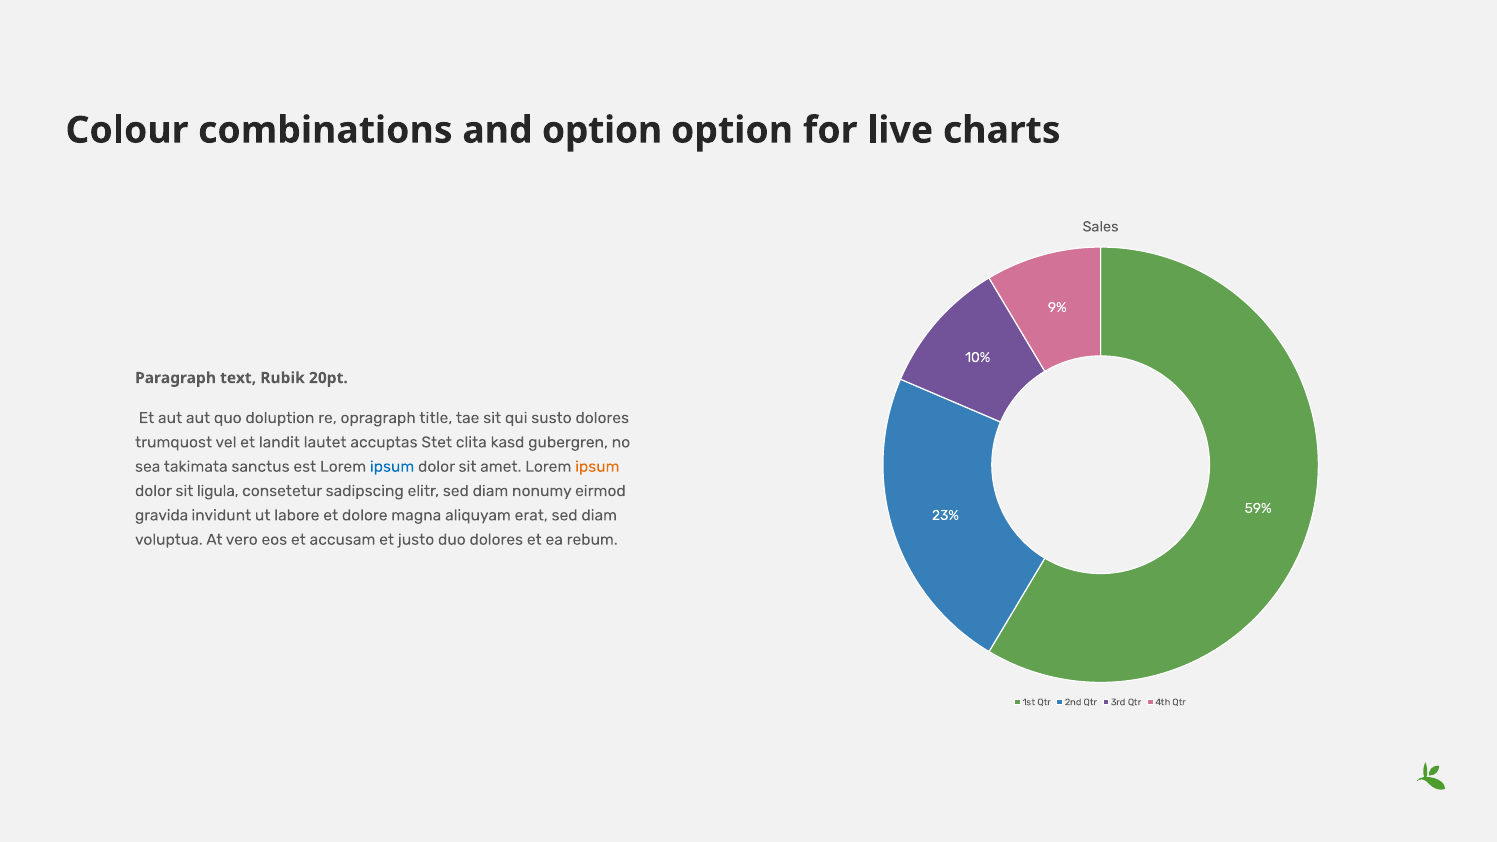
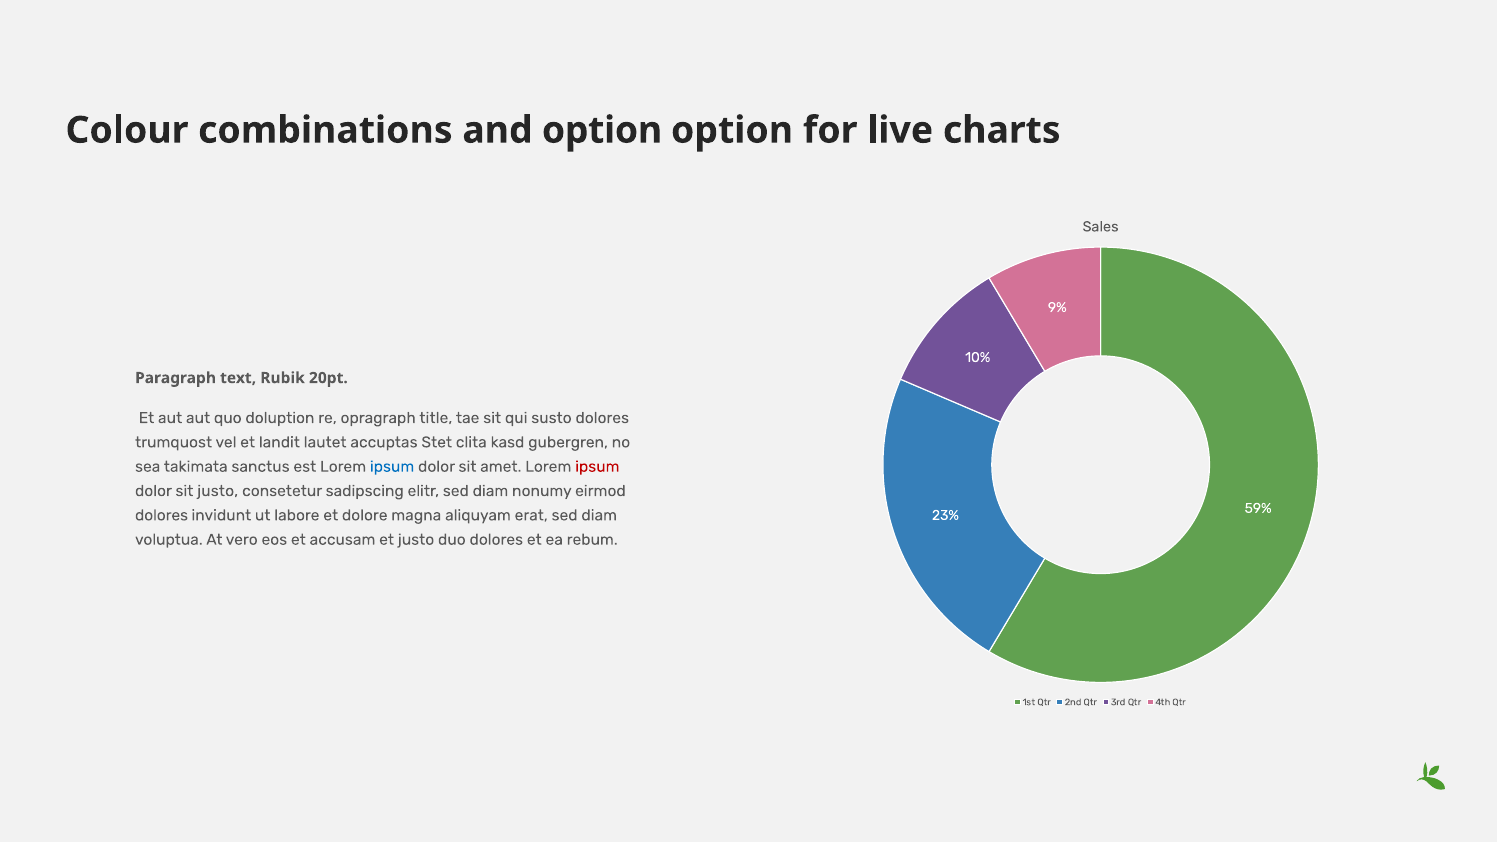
ipsum at (597, 467) colour: orange -> red
sit ligula: ligula -> justo
gravida at (162, 515): gravida -> dolores
